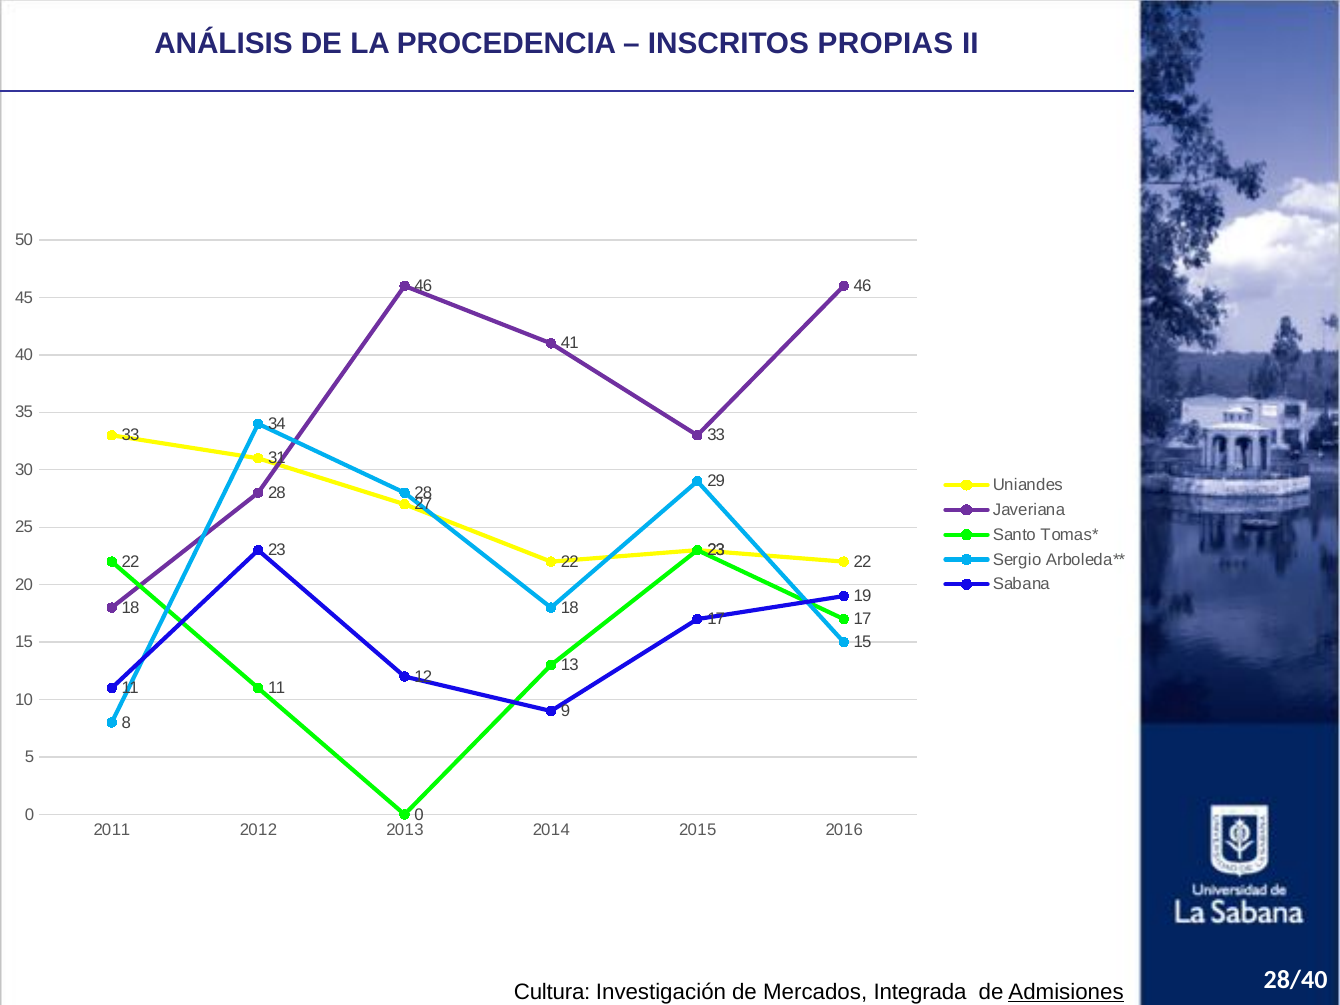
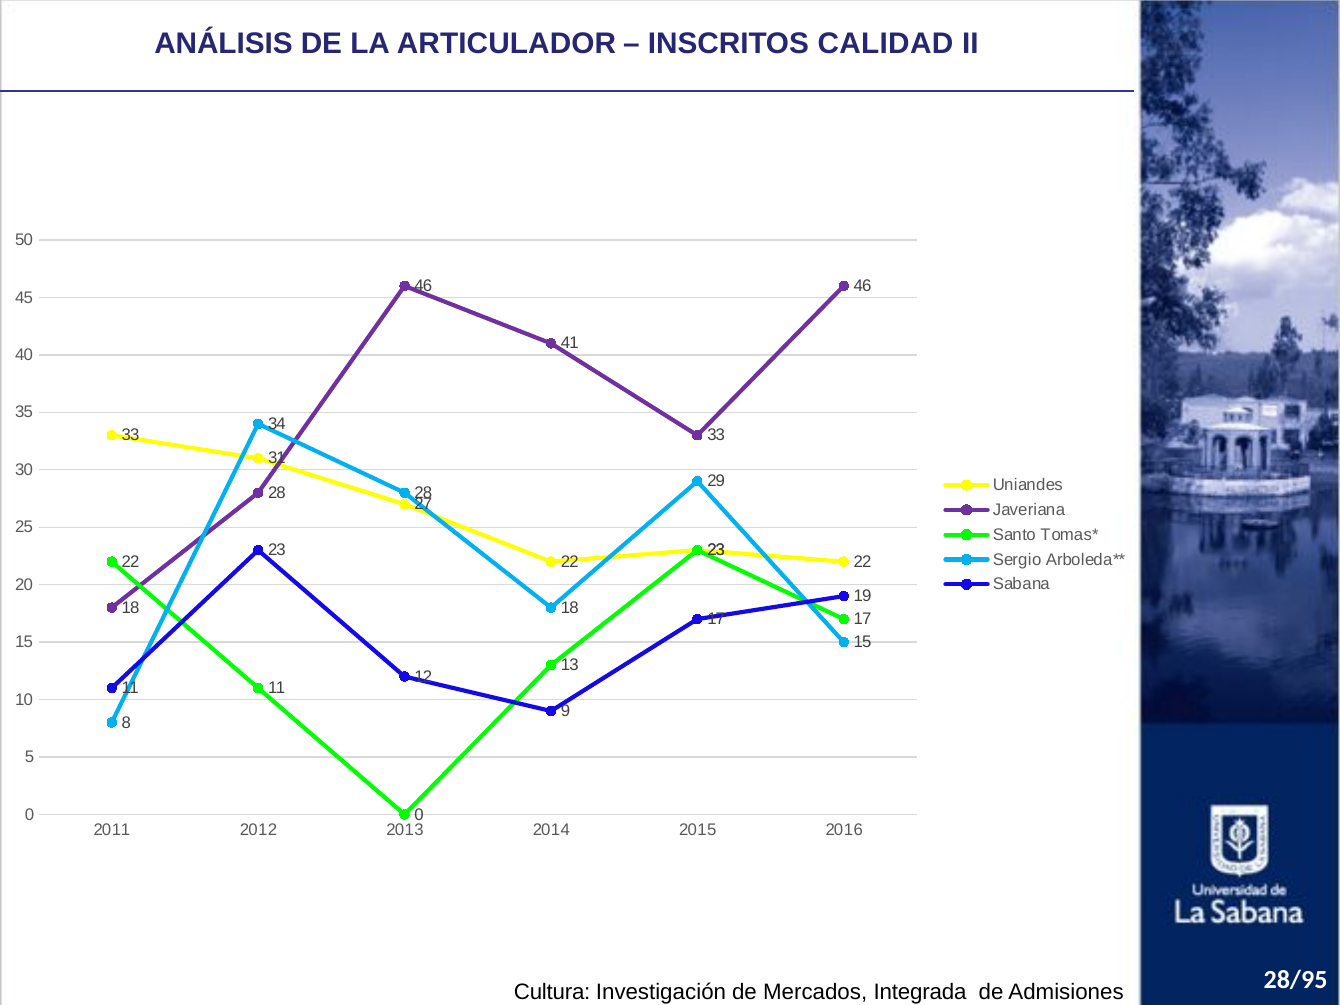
PROCEDENCIA: PROCEDENCIA -> ARTICULADOR
PROPIAS: PROPIAS -> CALIDAD
28/40: 28/40 -> 28/95
Admisiones underline: present -> none
